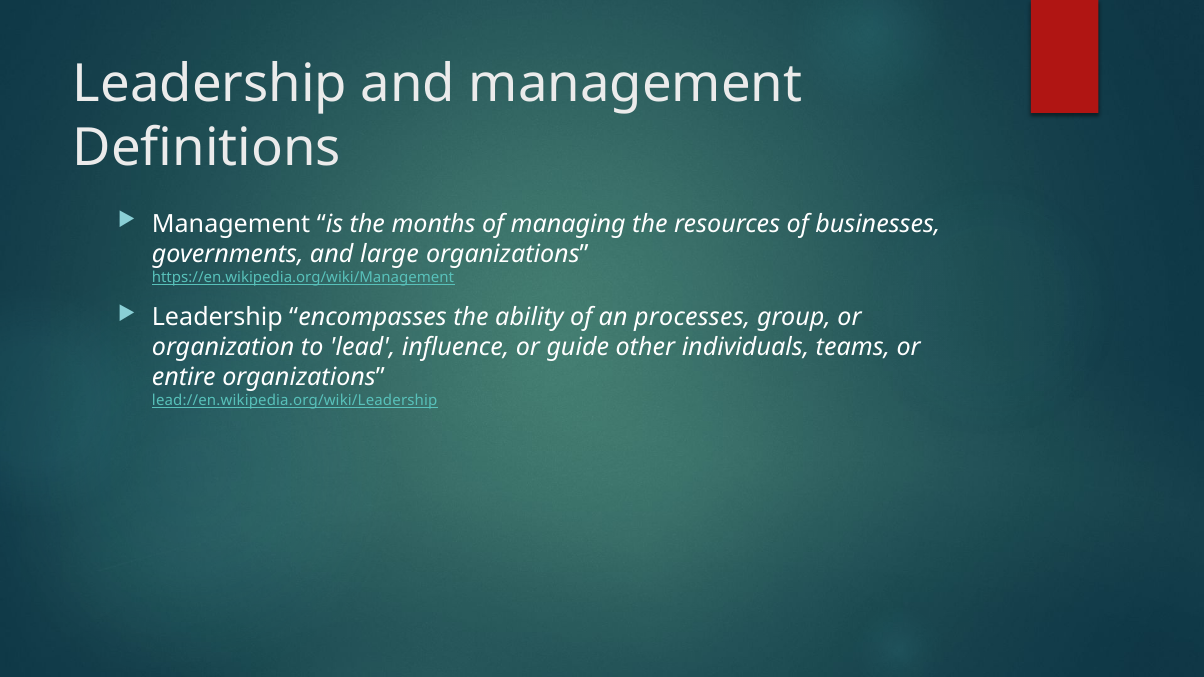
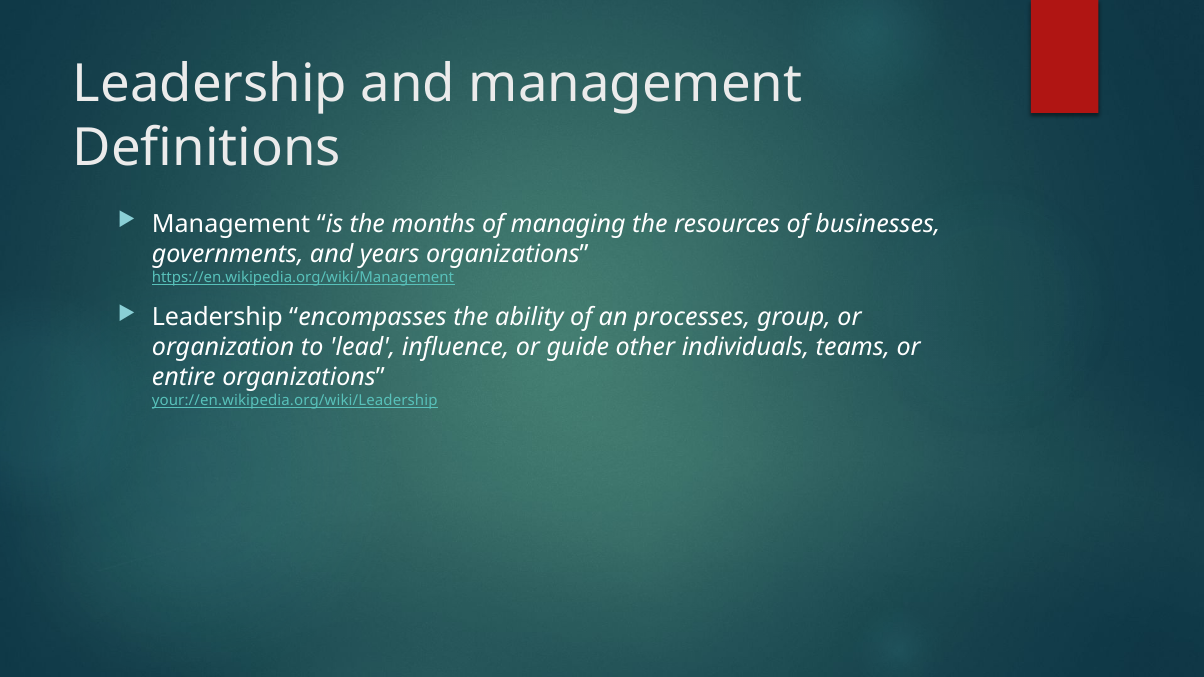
large: large -> years
lead://en.wikipedia.org/wiki/Leadership: lead://en.wikipedia.org/wiki/Leadership -> your://en.wikipedia.org/wiki/Leadership
